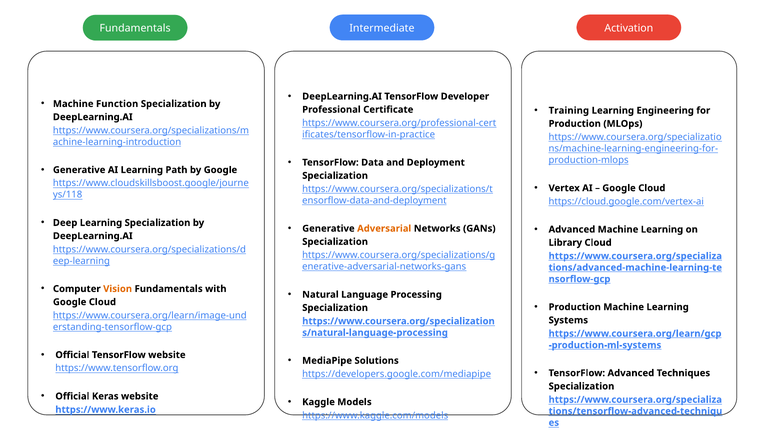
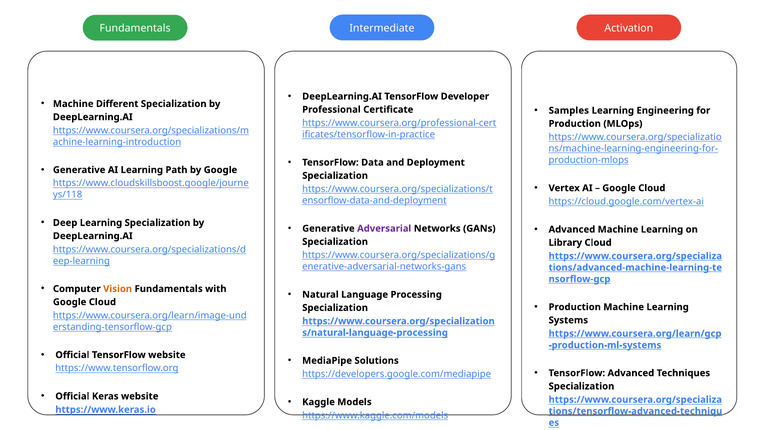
Function: Function -> Different
Training: Training -> Samples
Adversarial colour: orange -> purple
